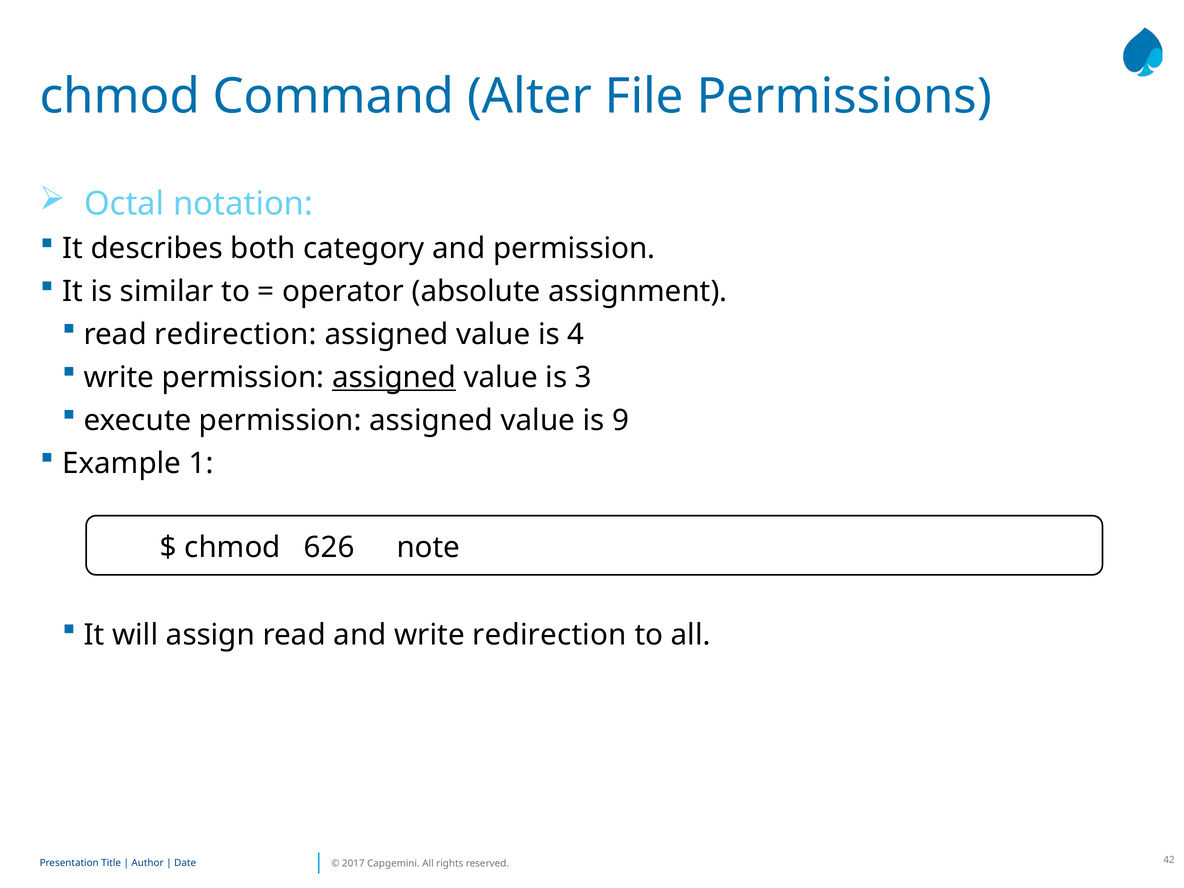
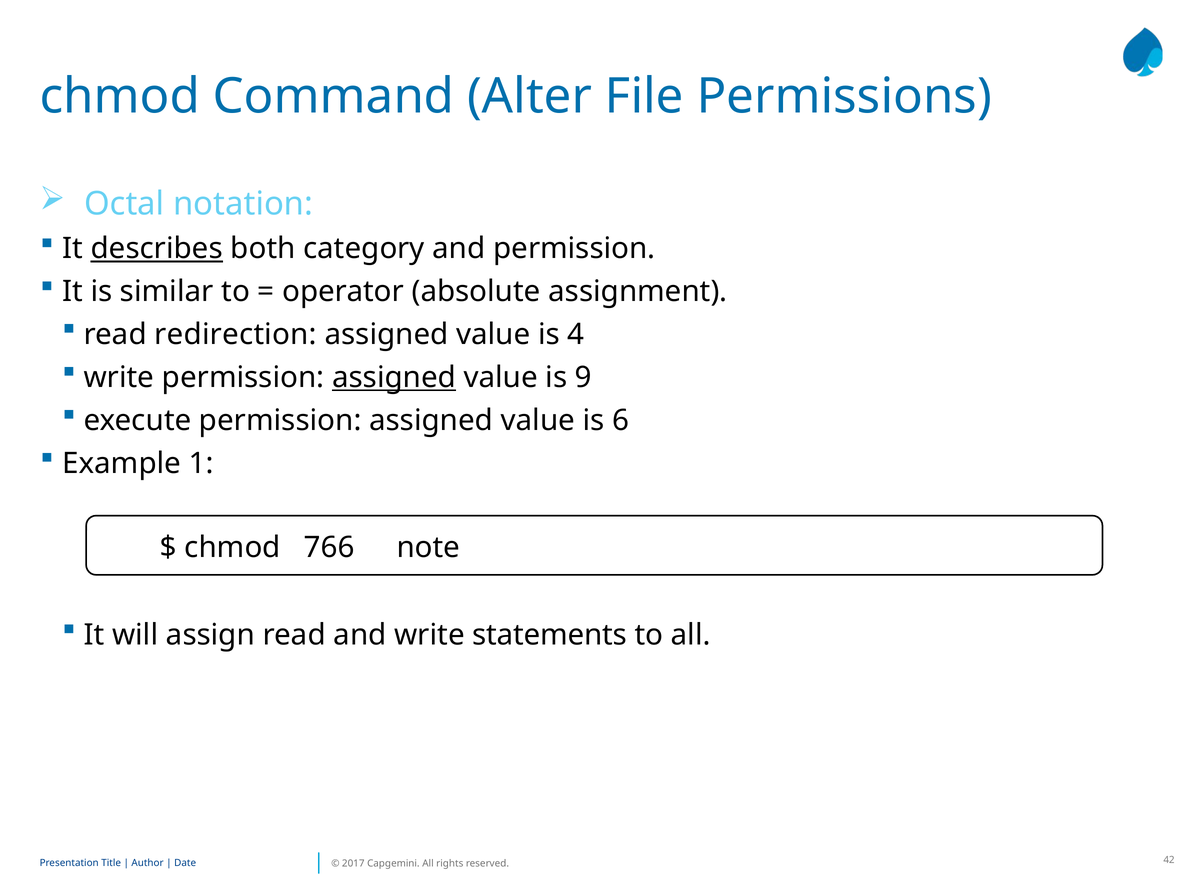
describes underline: none -> present
3: 3 -> 9
9: 9 -> 6
626: 626 -> 766
write redirection: redirection -> statements
